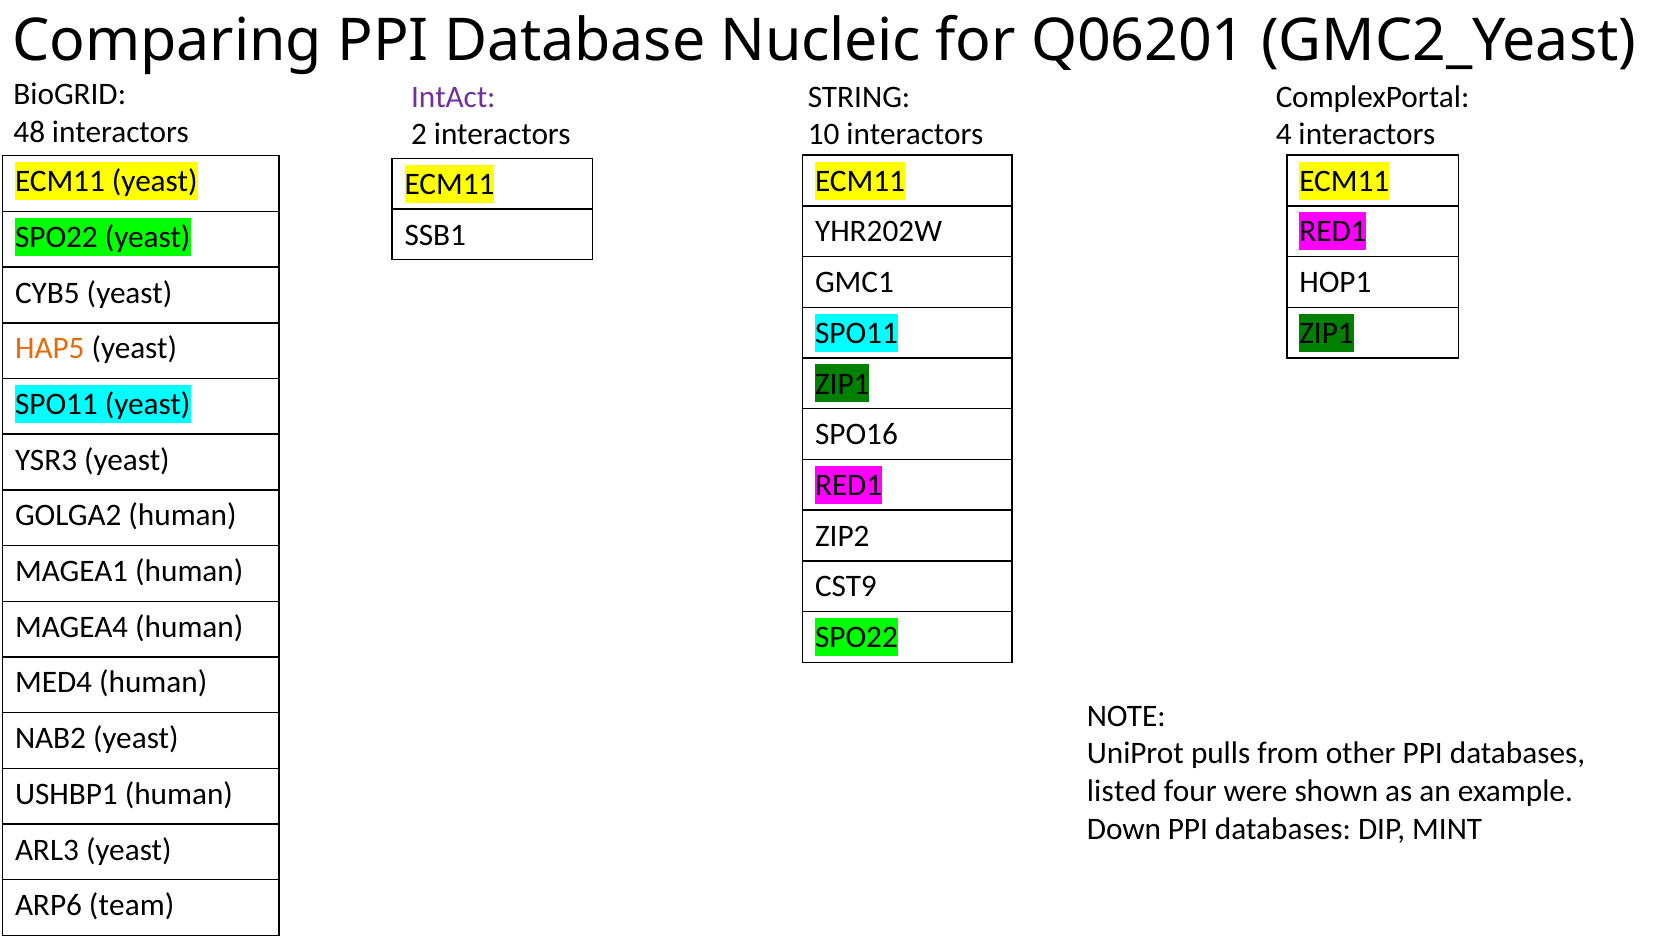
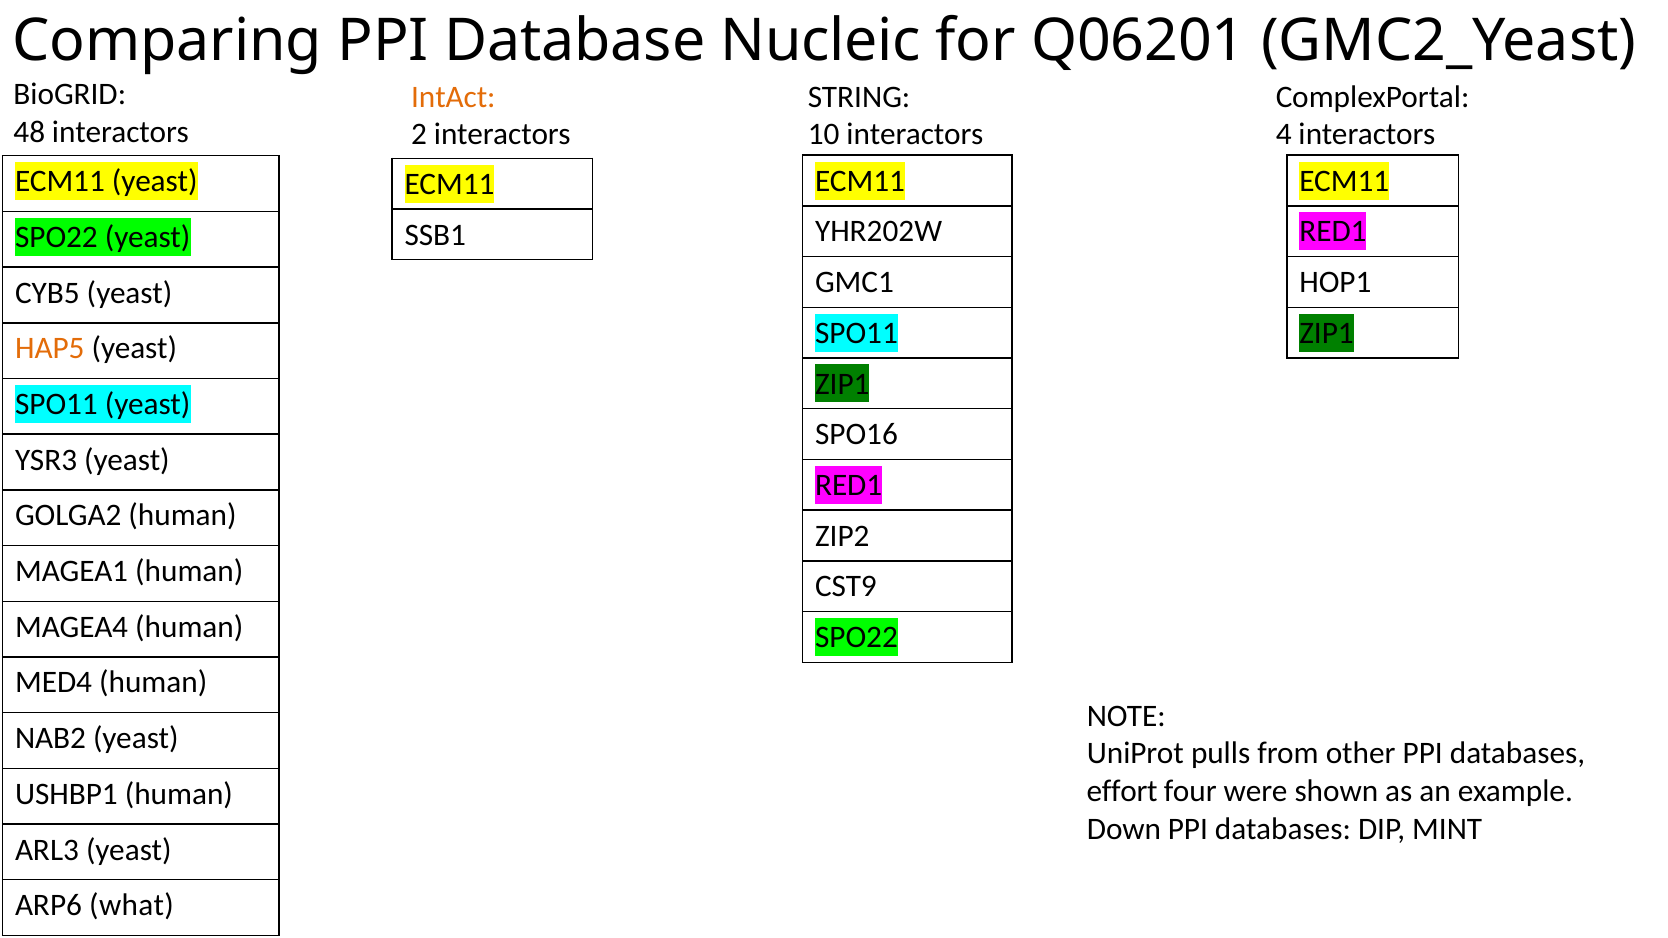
IntAct colour: purple -> orange
listed: listed -> effort
team: team -> what
